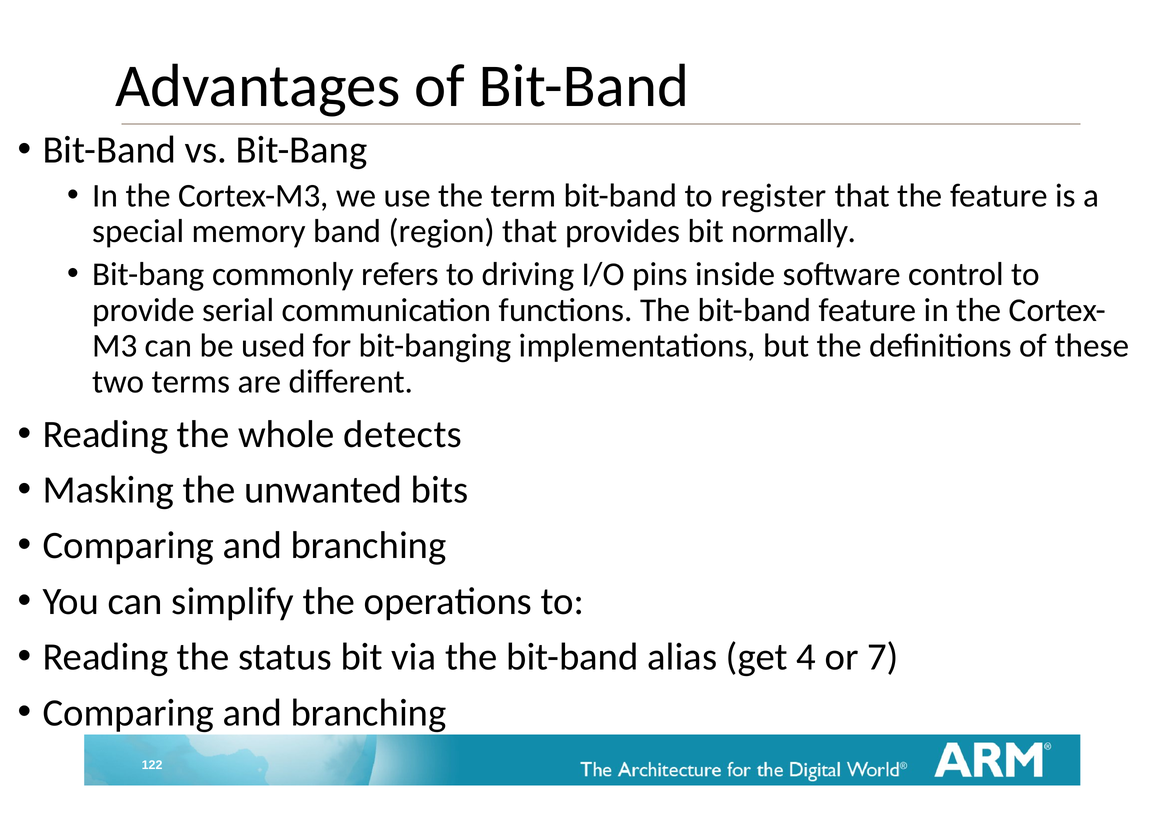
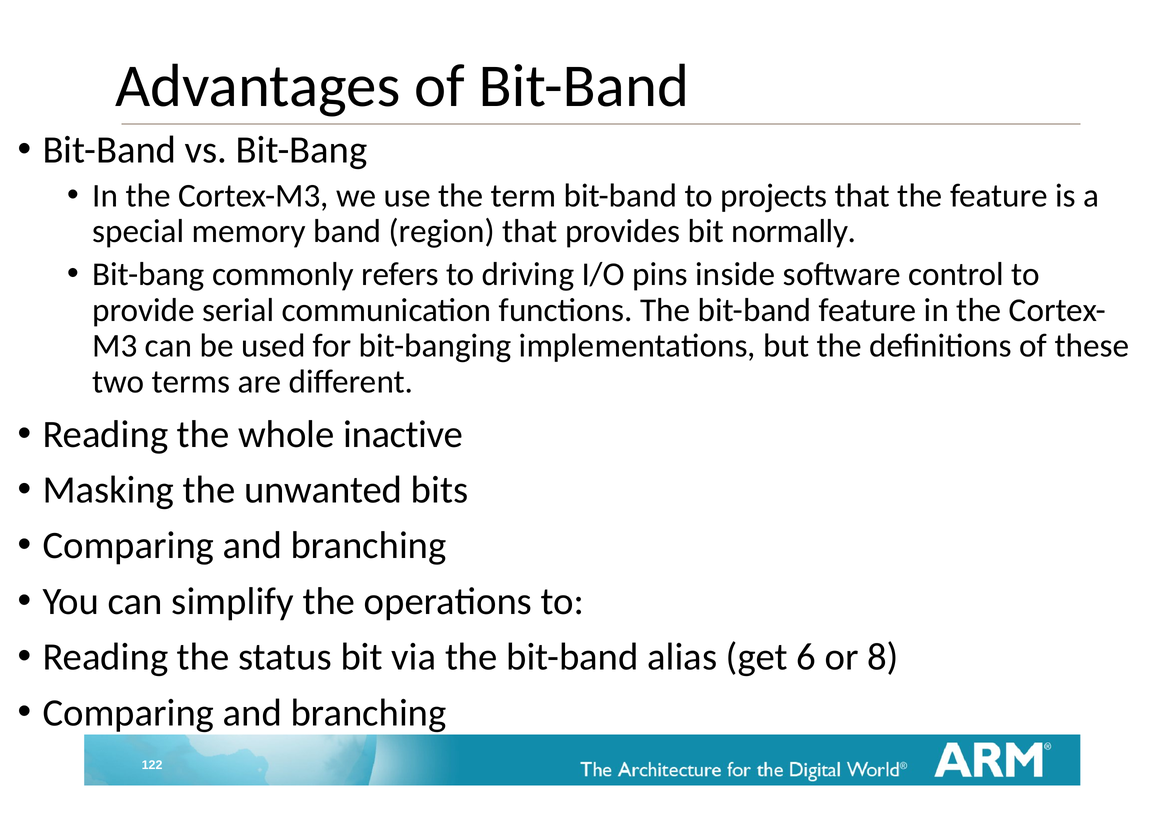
register: register -> projects
detects: detects -> inactive
4: 4 -> 6
7: 7 -> 8
